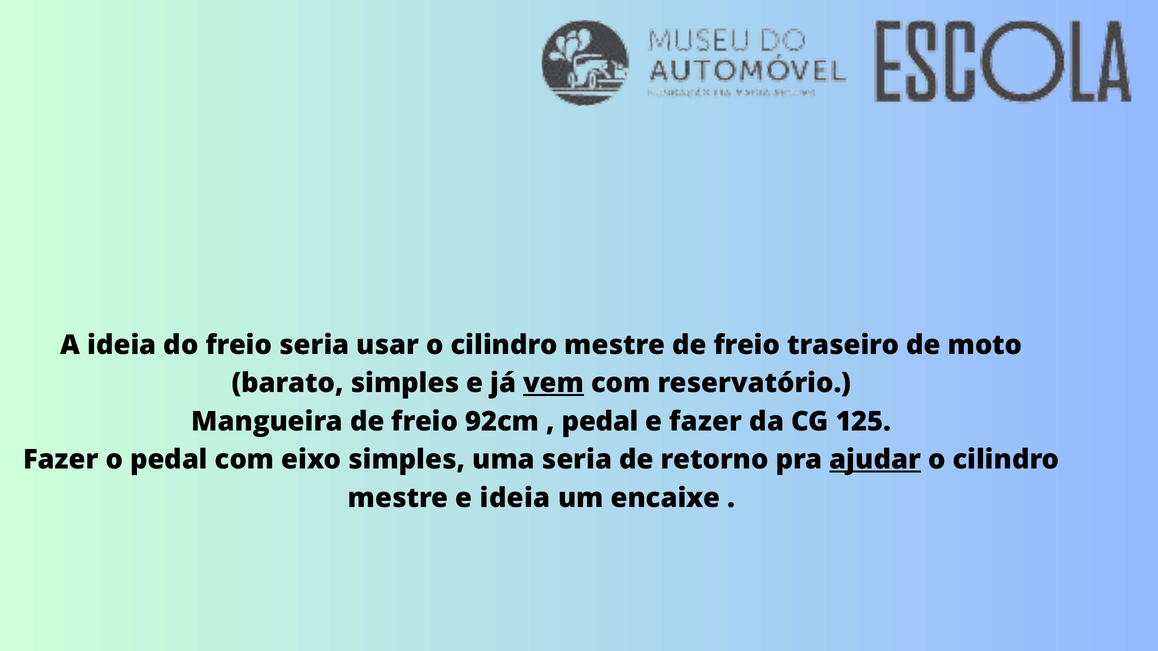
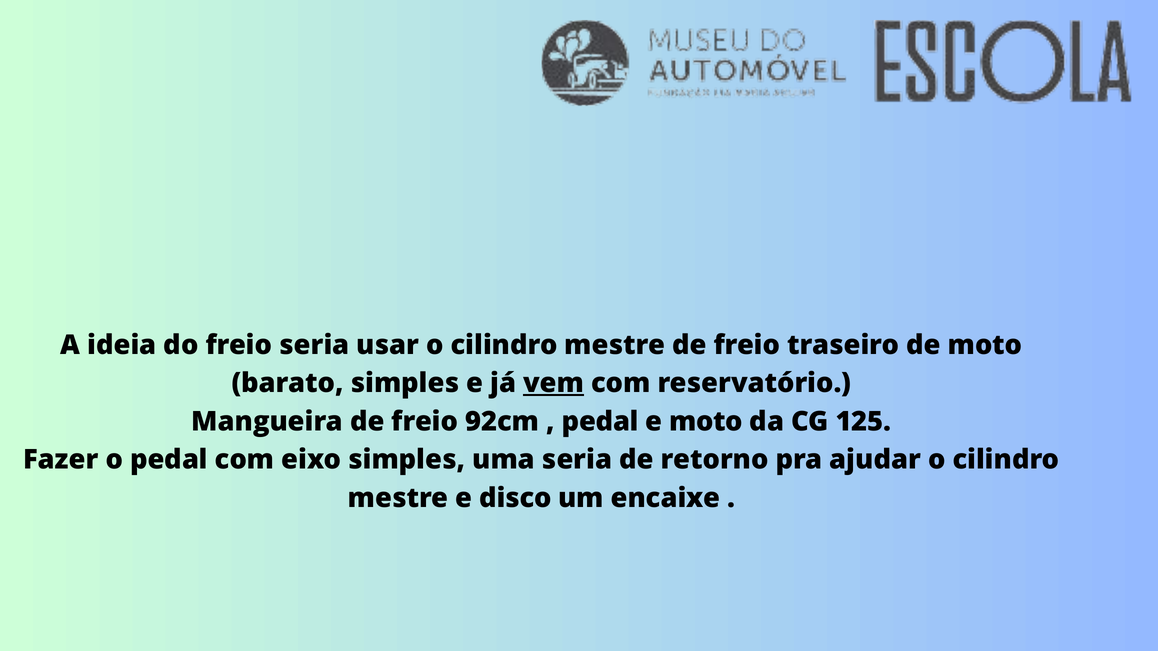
e fazer: fazer -> moto
ajudar underline: present -> none
e ideia: ideia -> disco
